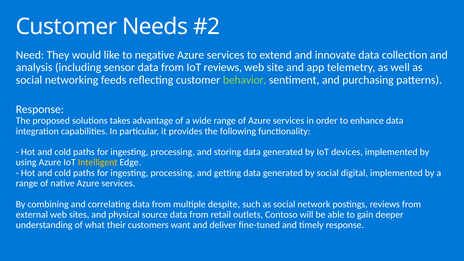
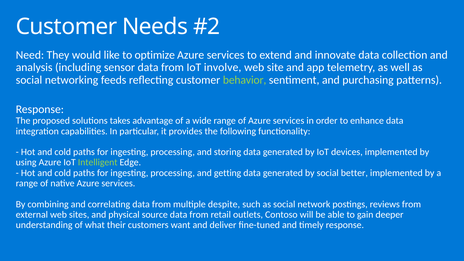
negative: negative -> optimize
IoT reviews: reviews -> involve
Intelligent colour: yellow -> light green
digital: digital -> better
